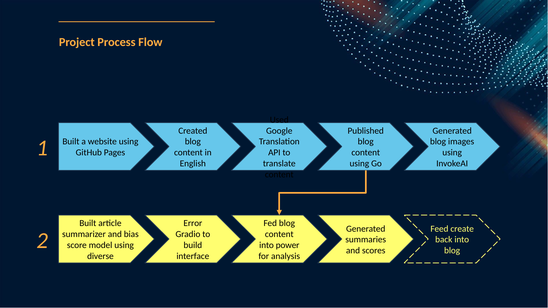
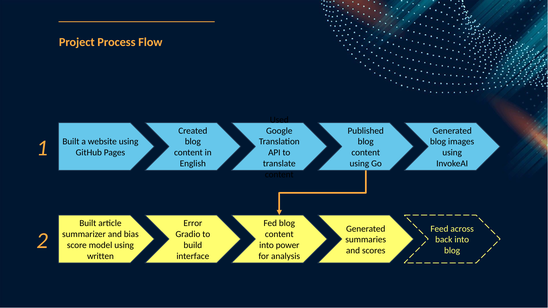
create: create -> across
diverse: diverse -> written
